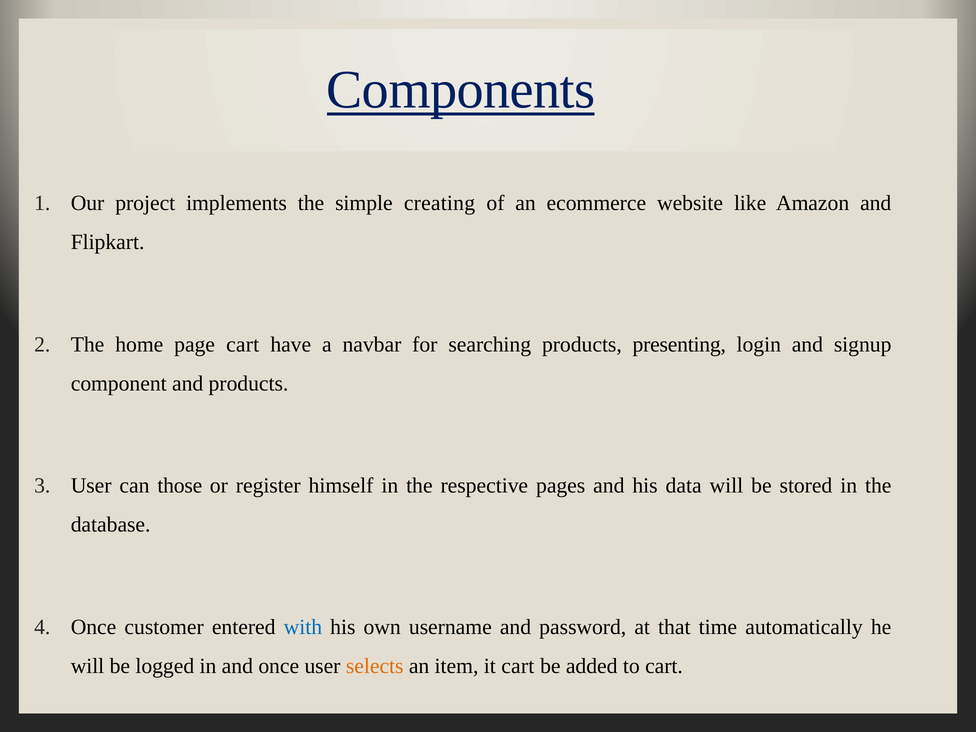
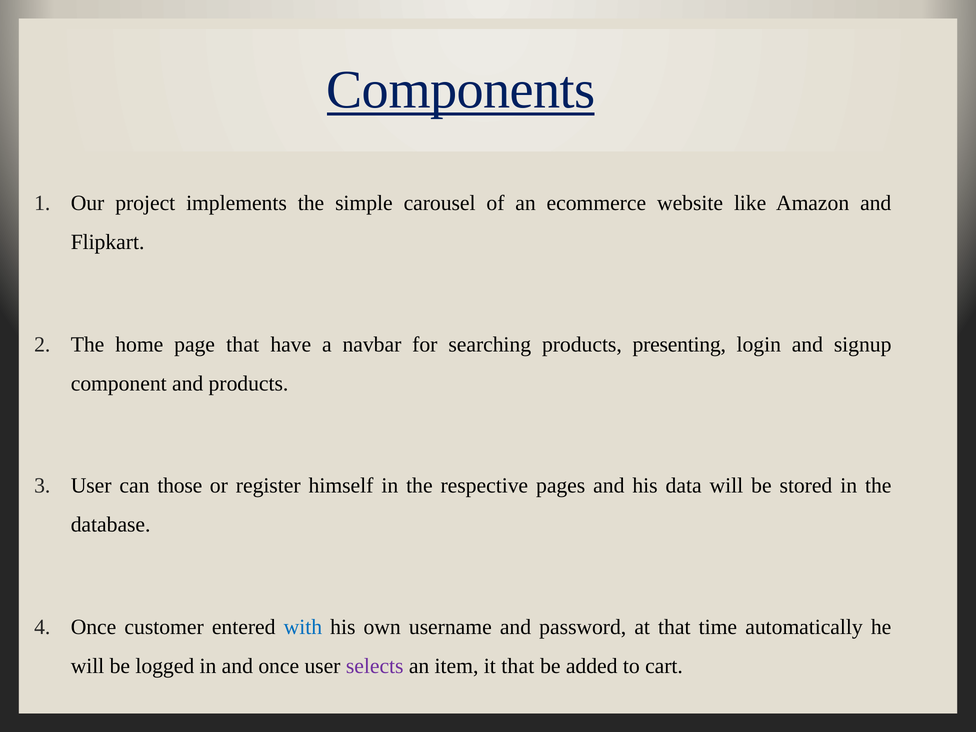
creating: creating -> carousel
page cart: cart -> that
selects colour: orange -> purple
it cart: cart -> that
